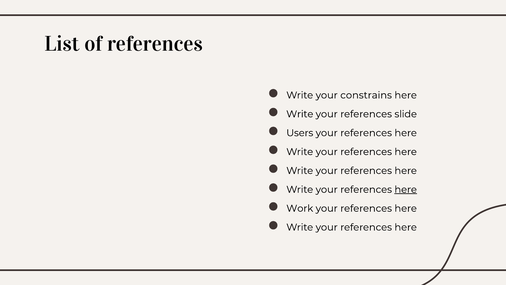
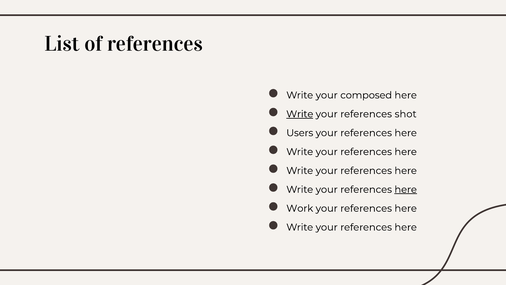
constrains: constrains -> composed
Write at (300, 114) underline: none -> present
slide: slide -> shot
